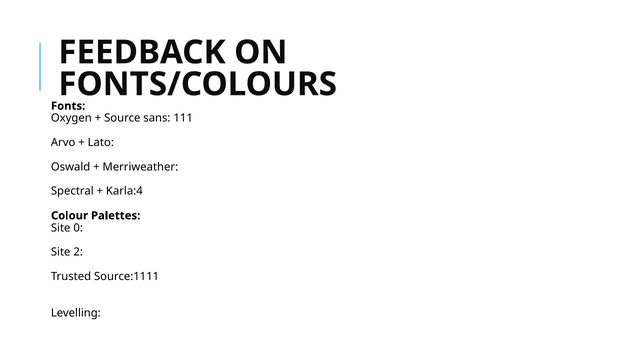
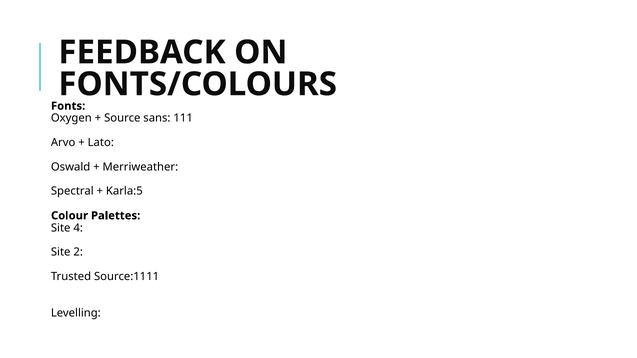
Karla:4: Karla:4 -> Karla:5
0: 0 -> 4
